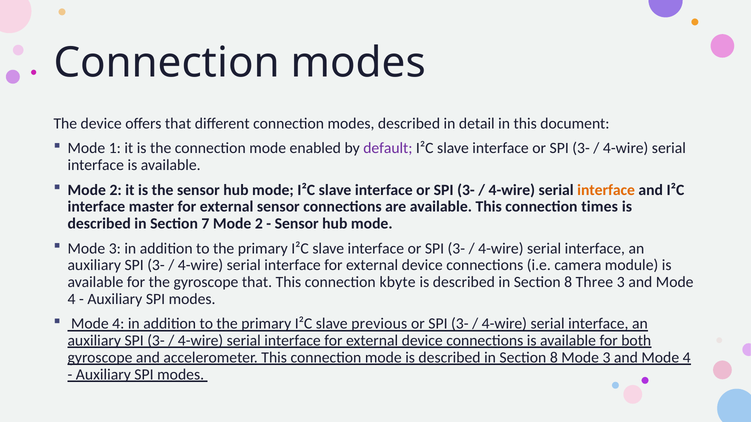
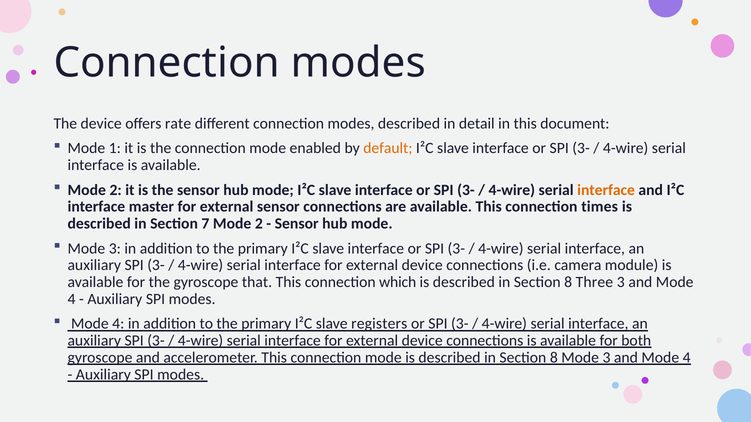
offers that: that -> rate
default colour: purple -> orange
kbyte: kbyte -> which
previous: previous -> registers
